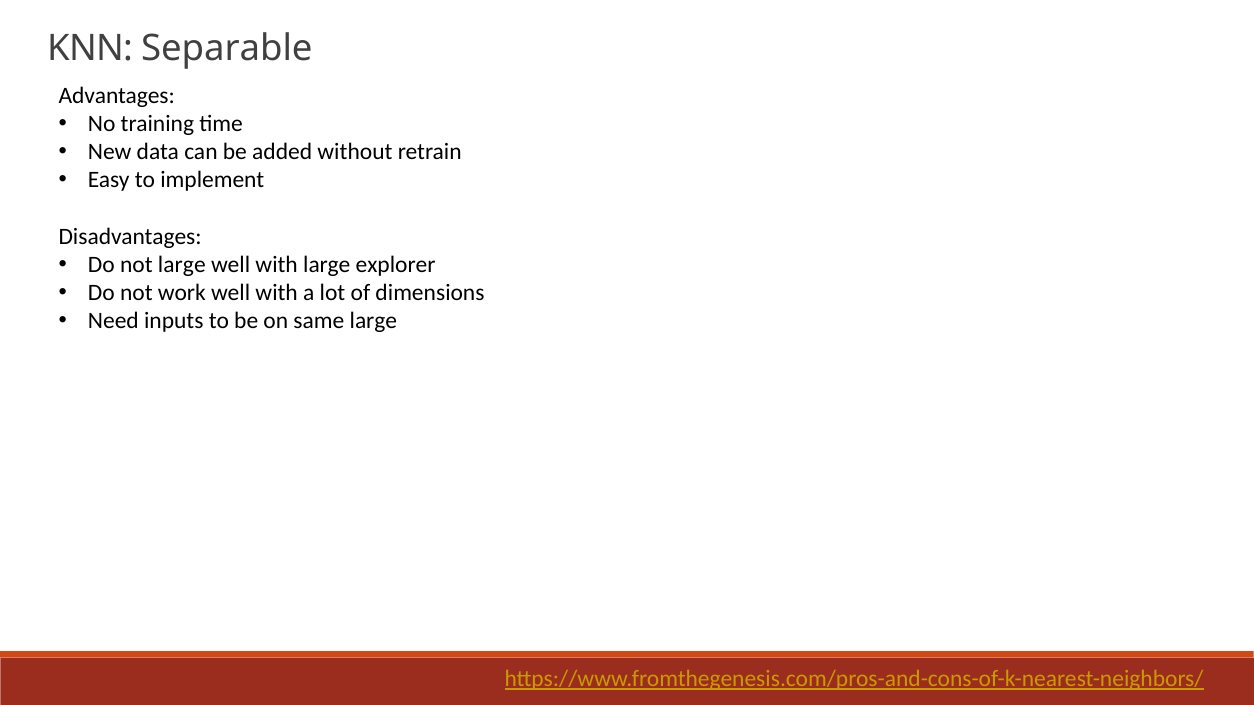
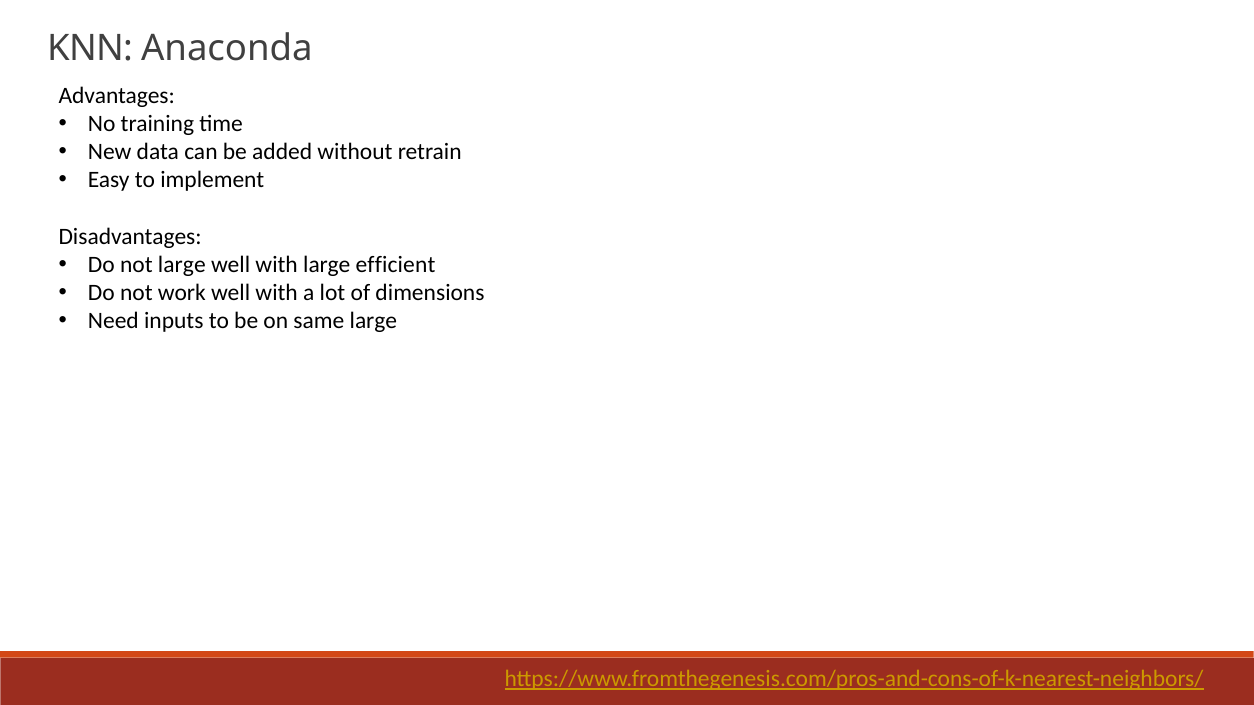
Separable: Separable -> Anaconda
explorer: explorer -> efficient
